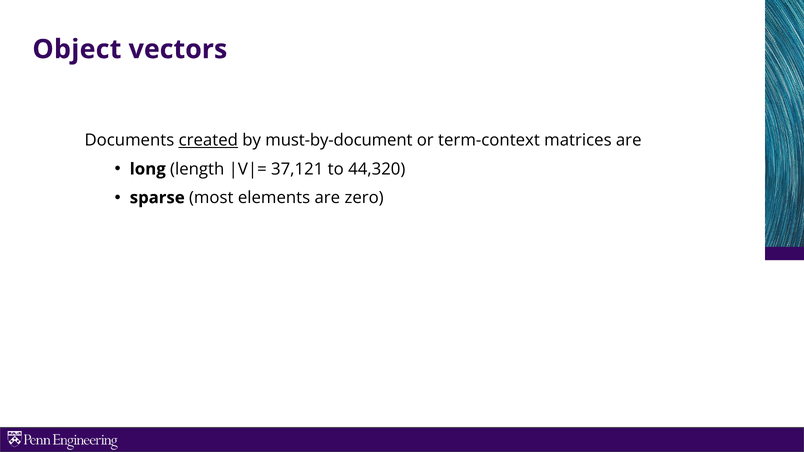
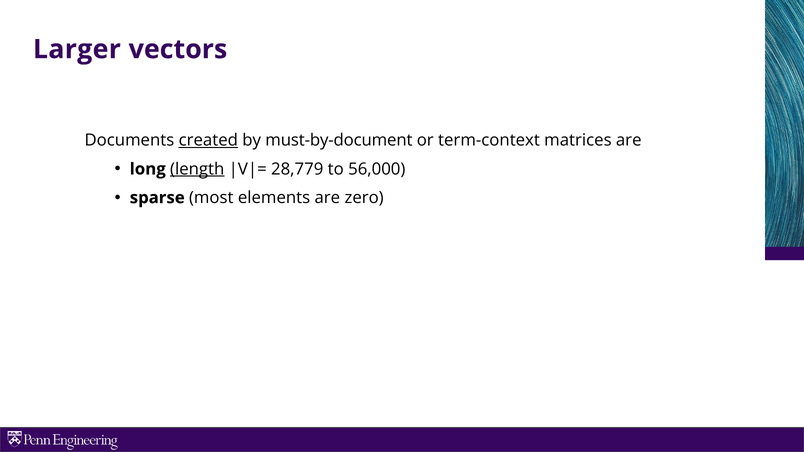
Object: Object -> Larger
length underline: none -> present
37,121: 37,121 -> 28,779
44,320: 44,320 -> 56,000
